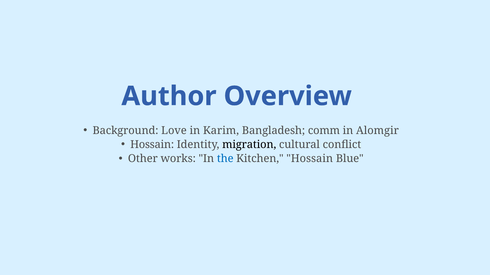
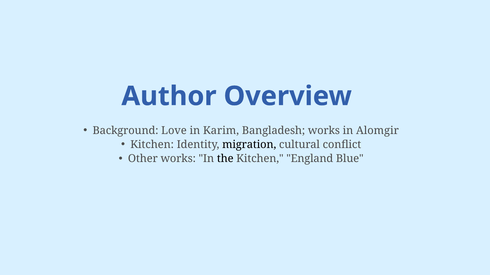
Bangladesh comm: comm -> works
Hossain at (152, 145): Hossain -> Kitchen
the colour: blue -> black
Kitchen Hossain: Hossain -> England
